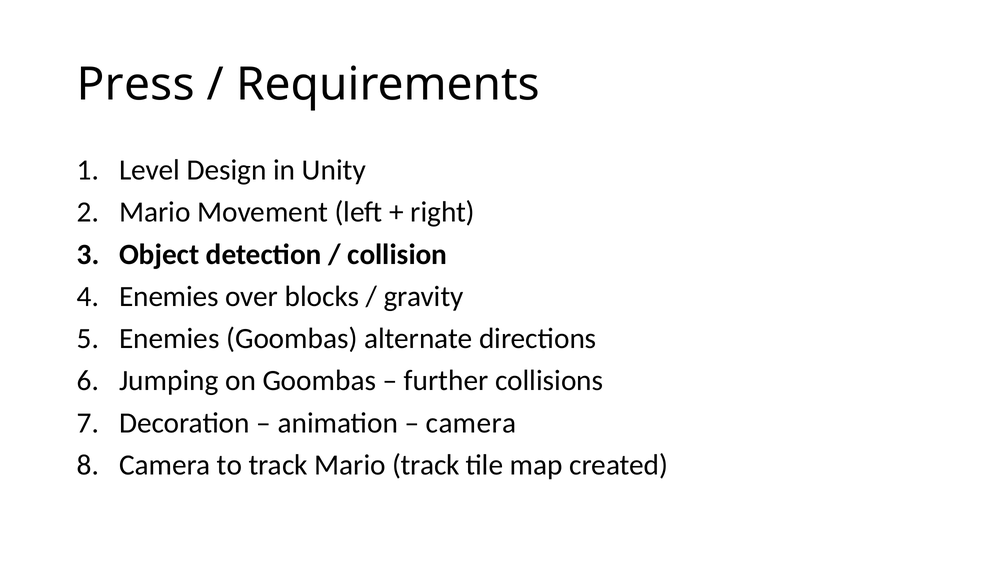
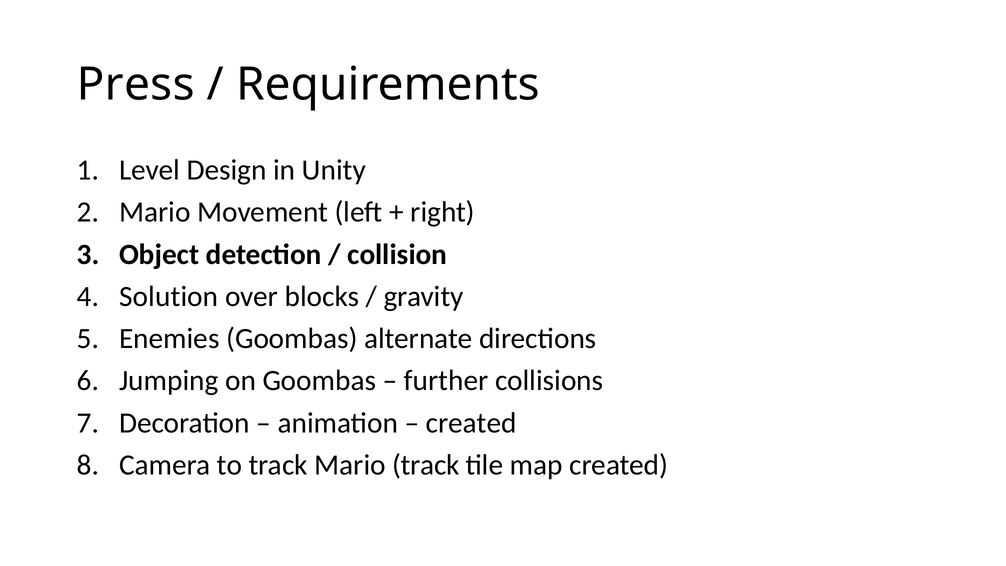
Enemies at (169, 296): Enemies -> Solution
camera at (471, 423): camera -> created
